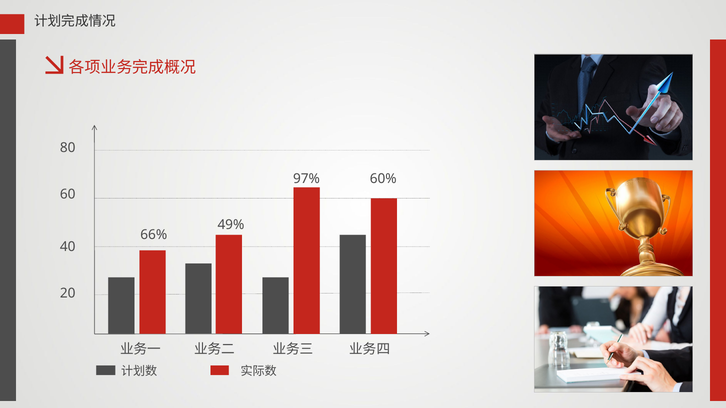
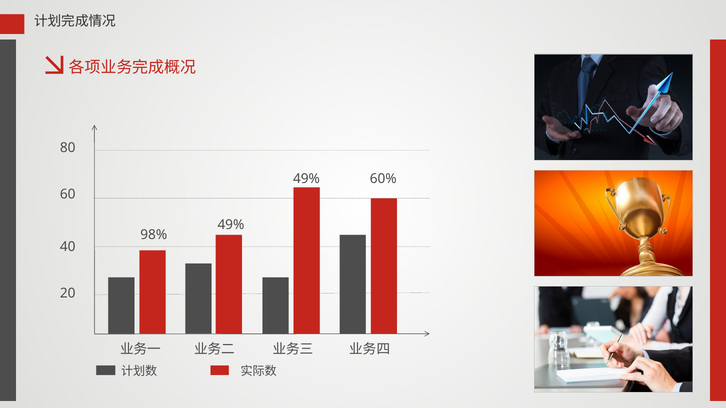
97% at (306, 179): 97% -> 49%
66%: 66% -> 98%
